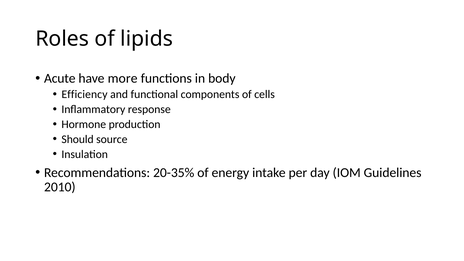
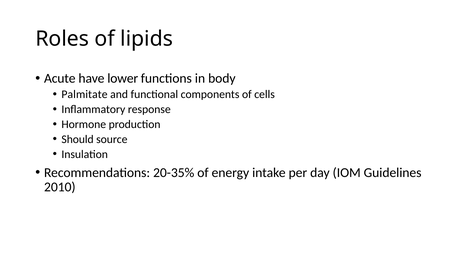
more: more -> lower
Efficiency: Efficiency -> Palmitate
